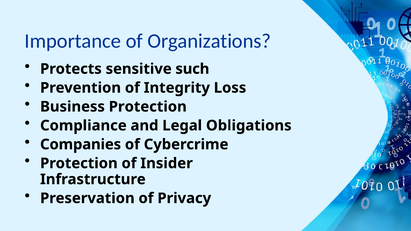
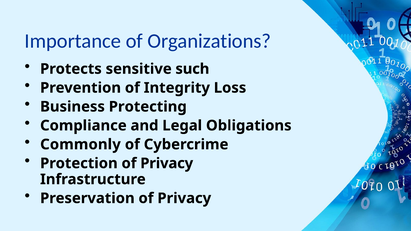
Business Protection: Protection -> Protecting
Companies: Companies -> Commonly
Protection of Insider: Insider -> Privacy
